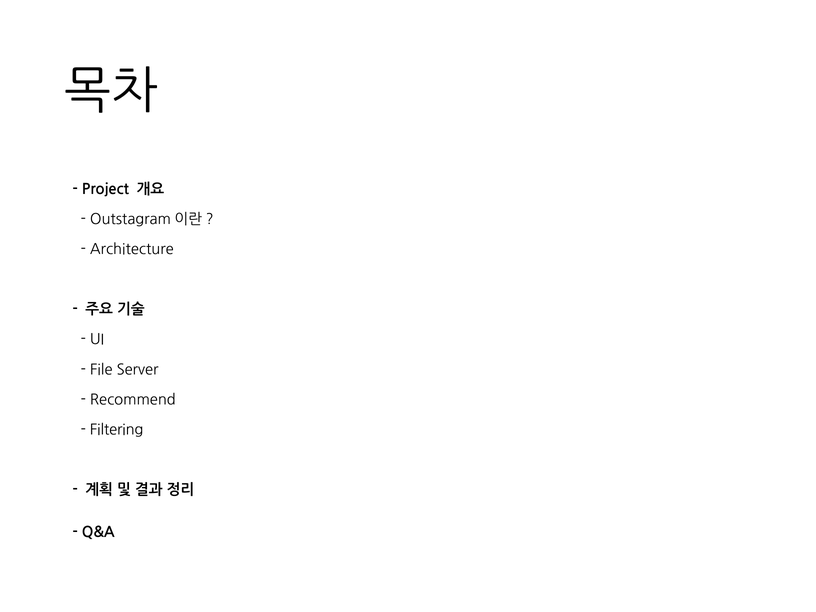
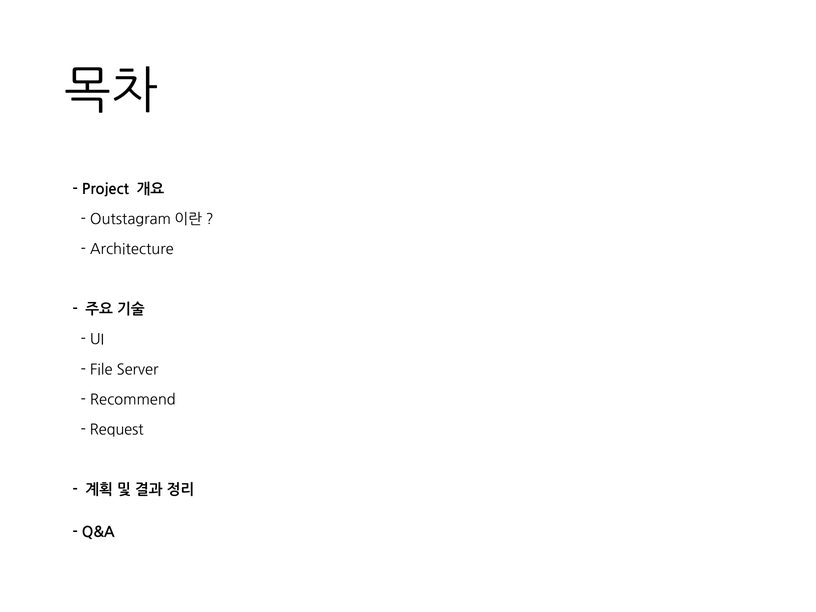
Filtering: Filtering -> Request
